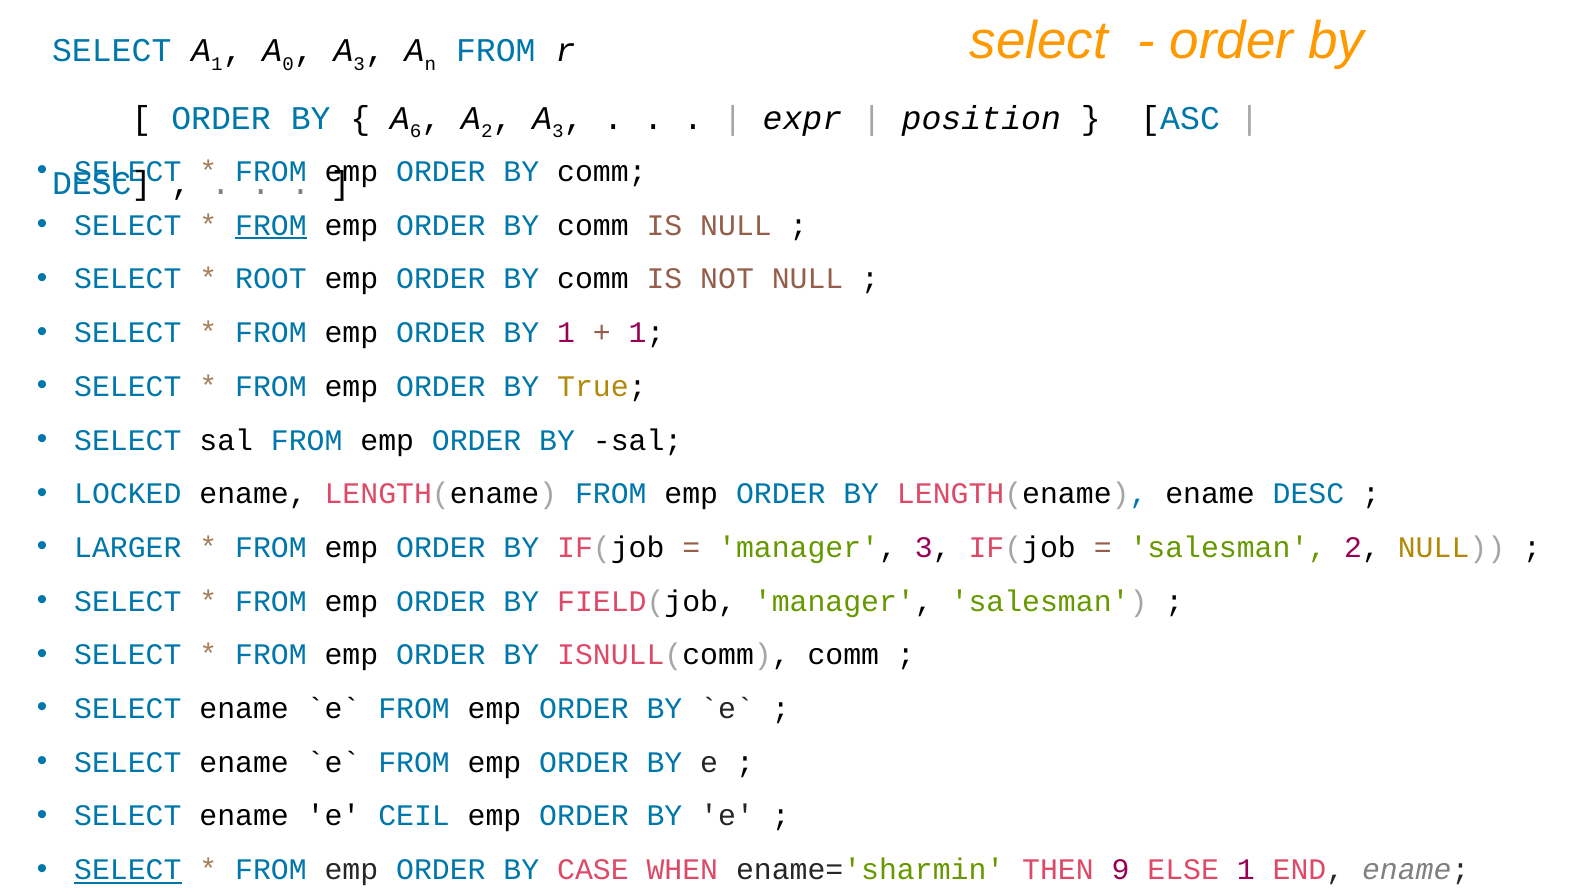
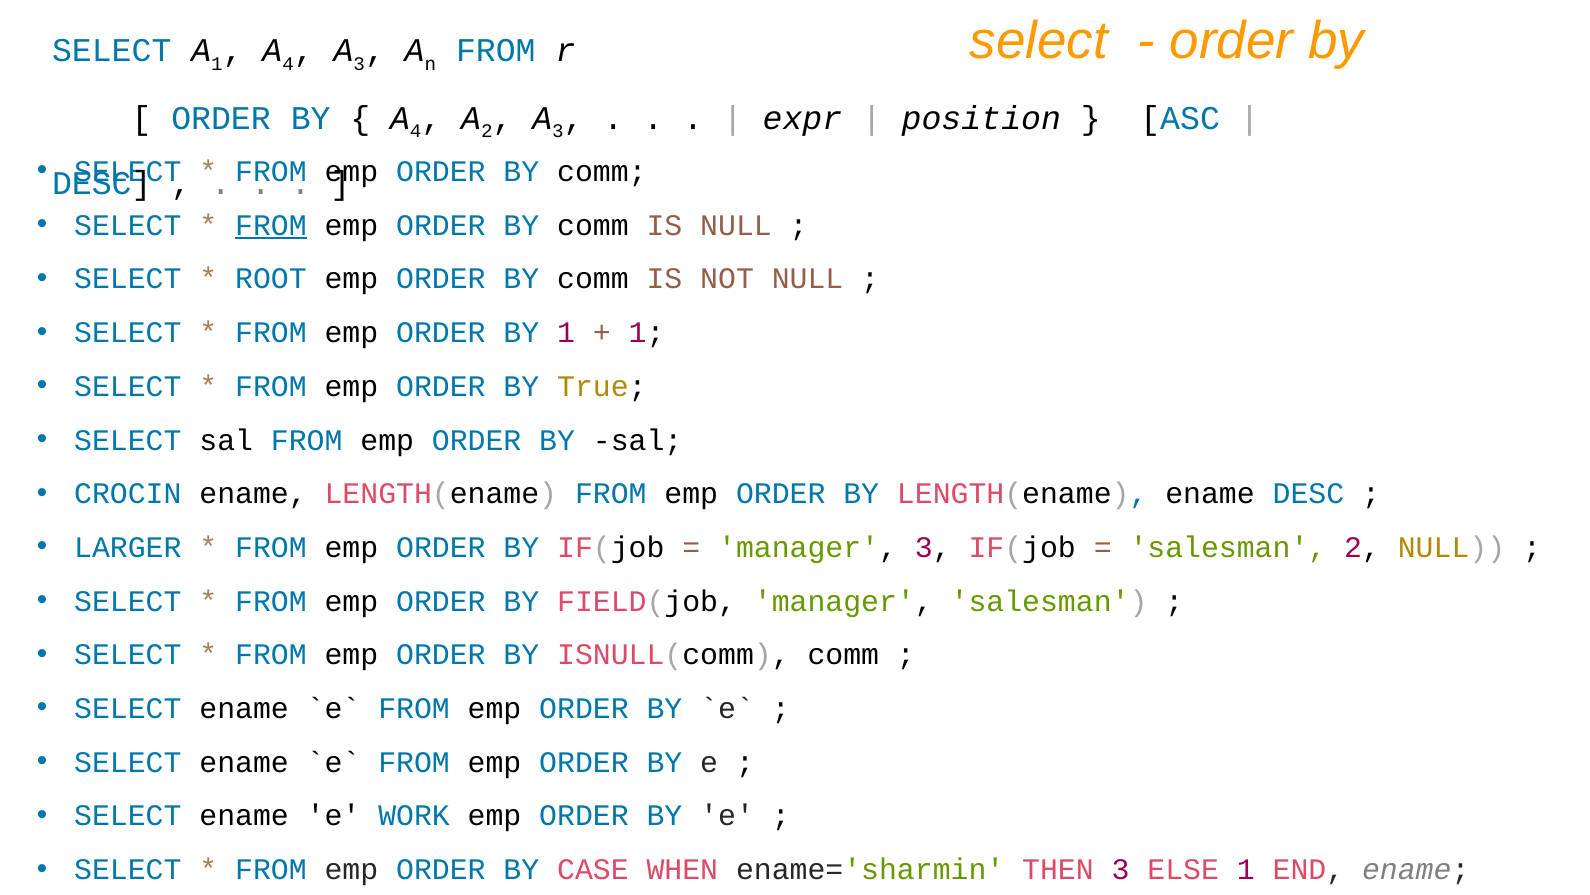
0 at (288, 64): 0 -> 4
6 at (416, 132): 6 -> 4
LOCKED: LOCKED -> CROCIN
CEIL: CEIL -> WORK
SELECT at (128, 869) underline: present -> none
THEN 9: 9 -> 3
